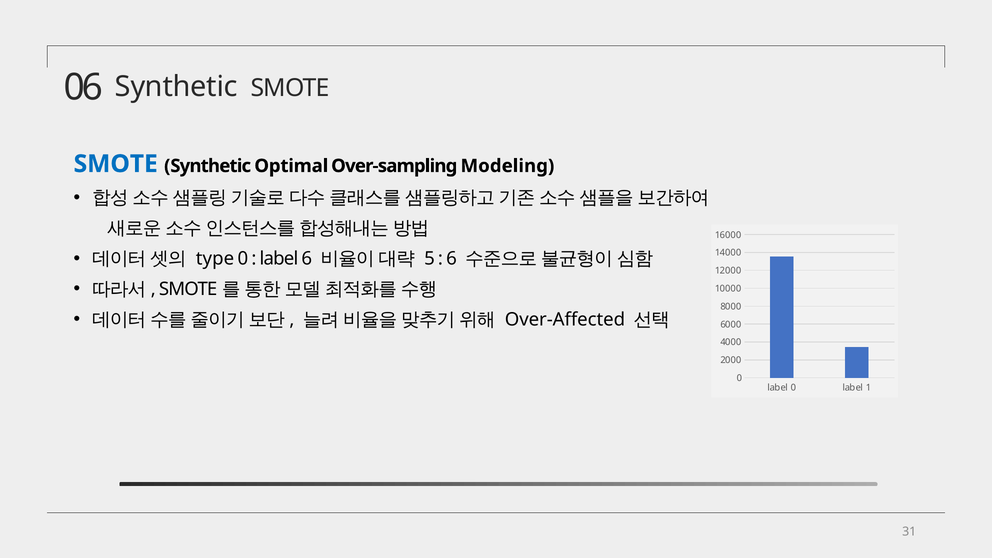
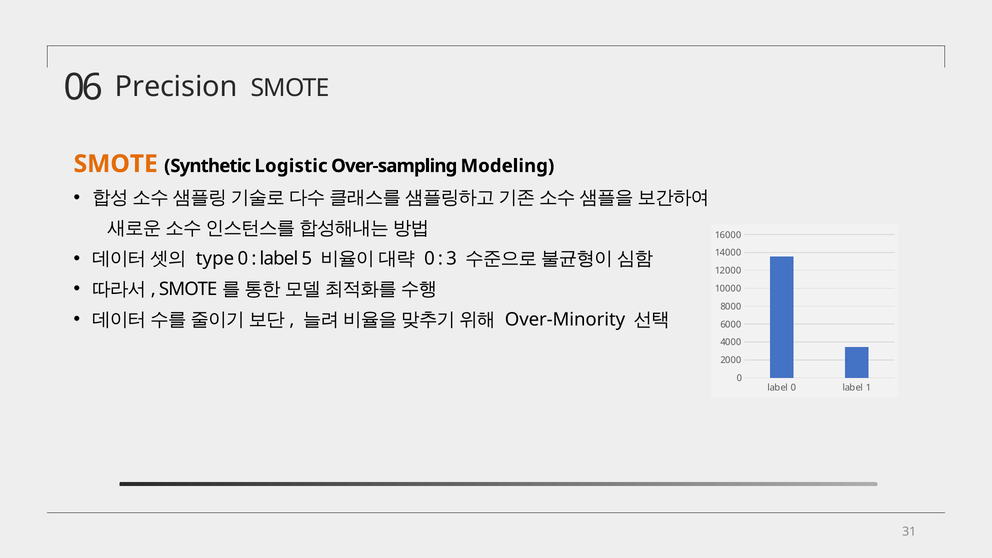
06 Synthetic: Synthetic -> Precision
SMOTE at (116, 164) colour: blue -> orange
Optimal: Optimal -> Logistic
label 6: 6 -> 5
5 at (429, 259): 5 -> 0
6 at (451, 259): 6 -> 3
Over-Affected: Over-Affected -> Over-Minority
